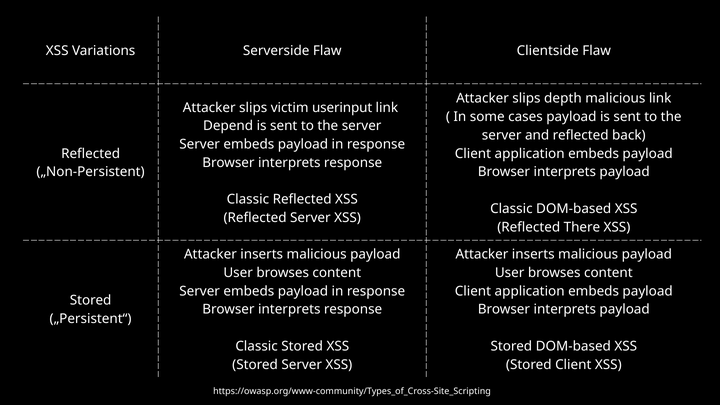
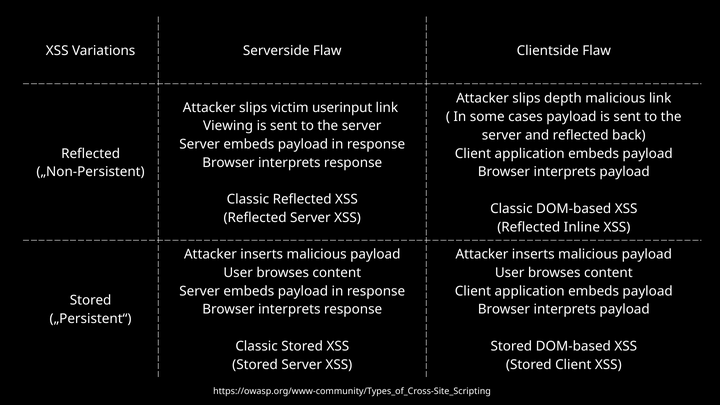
Depend: Depend -> Viewing
There: There -> Inline
